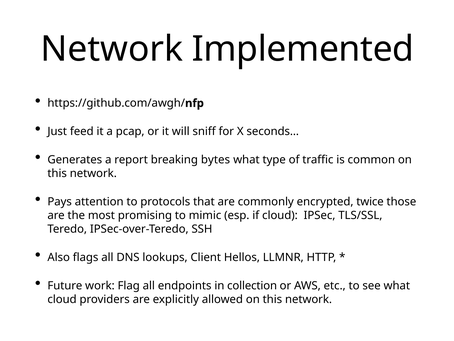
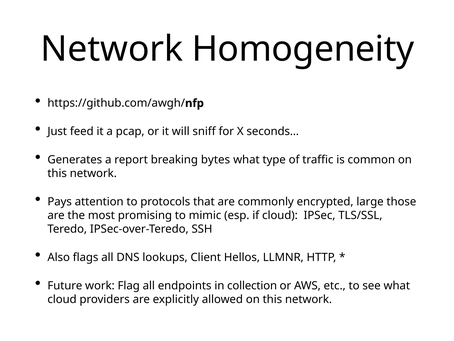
Implemented: Implemented -> Homogeneity
twice: twice -> large
